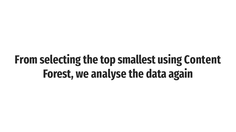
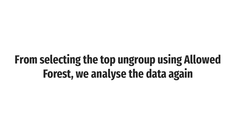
smallest: smallest -> ungroup
Content: Content -> Allowed
